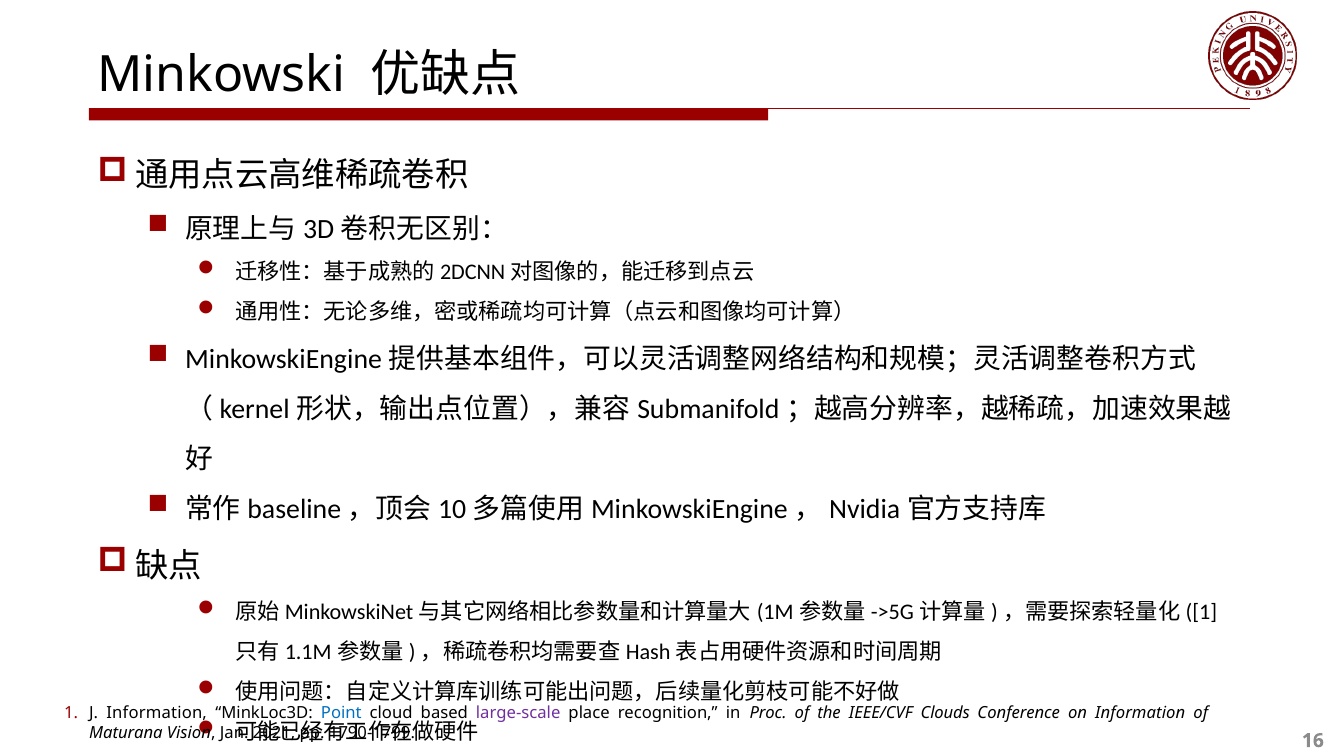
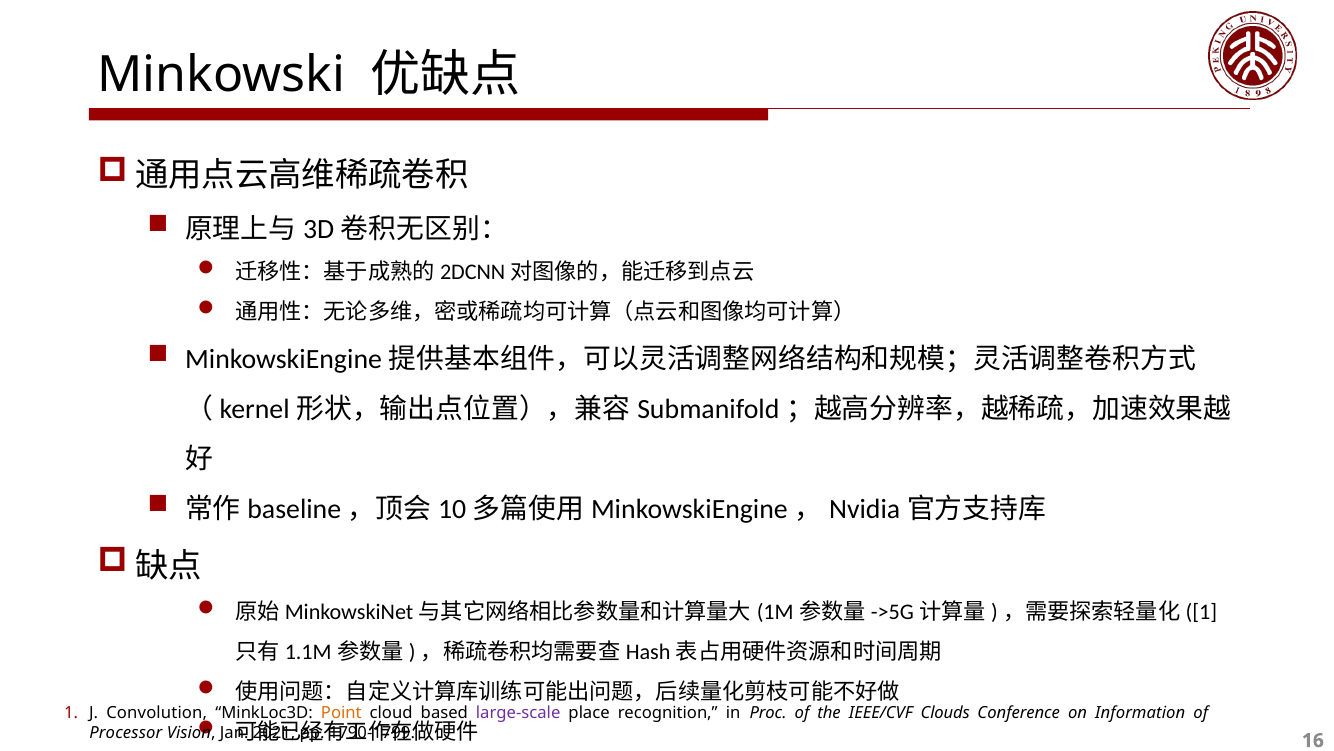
J Information: Information -> Convolution
Point colour: blue -> orange
Maturana: Maturana -> Processor
